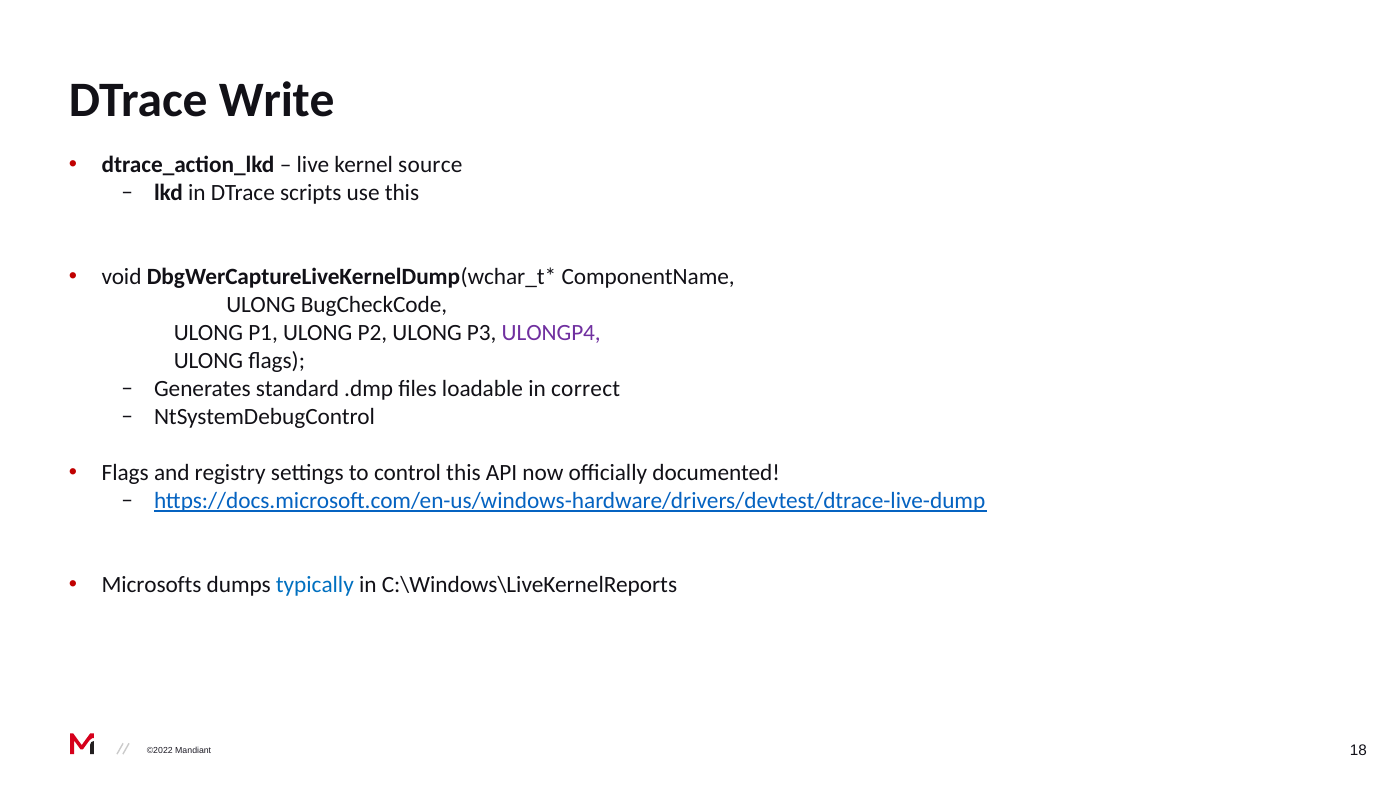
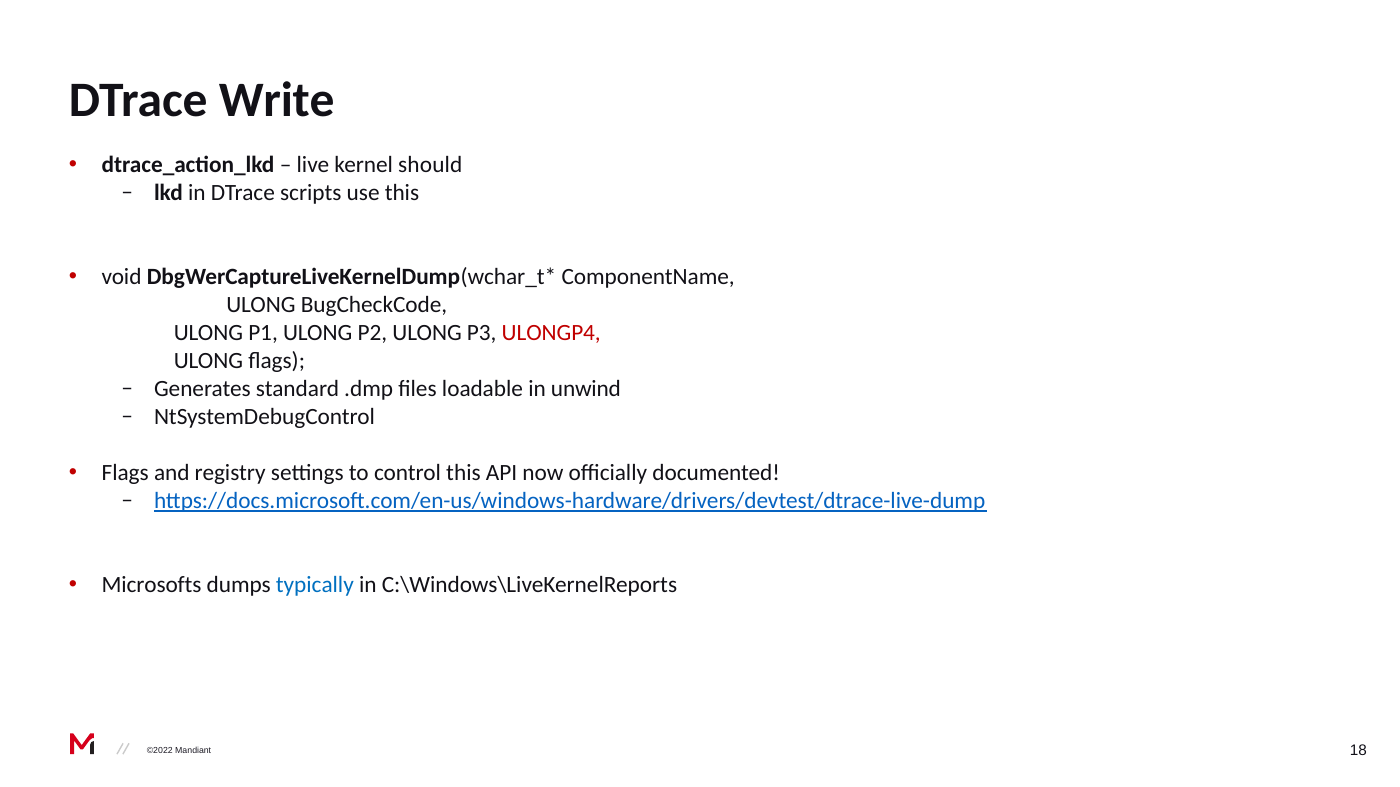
source: source -> should
ULONGP4 colour: purple -> red
correct: correct -> unwind
